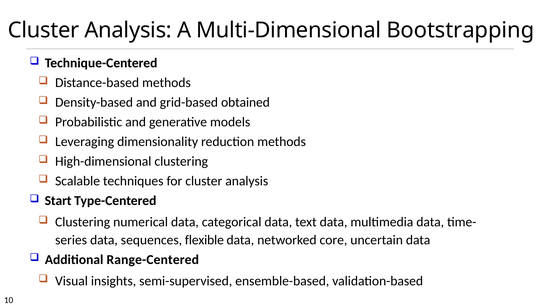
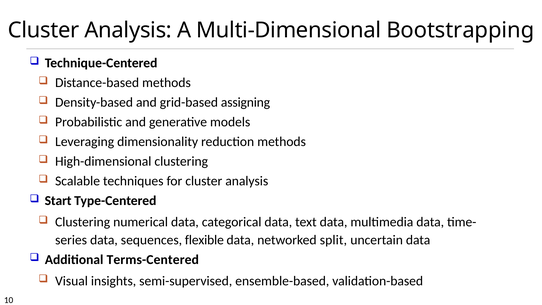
obtained: obtained -> assigning
core: core -> split
Range-Centered: Range-Centered -> Terms-Centered
